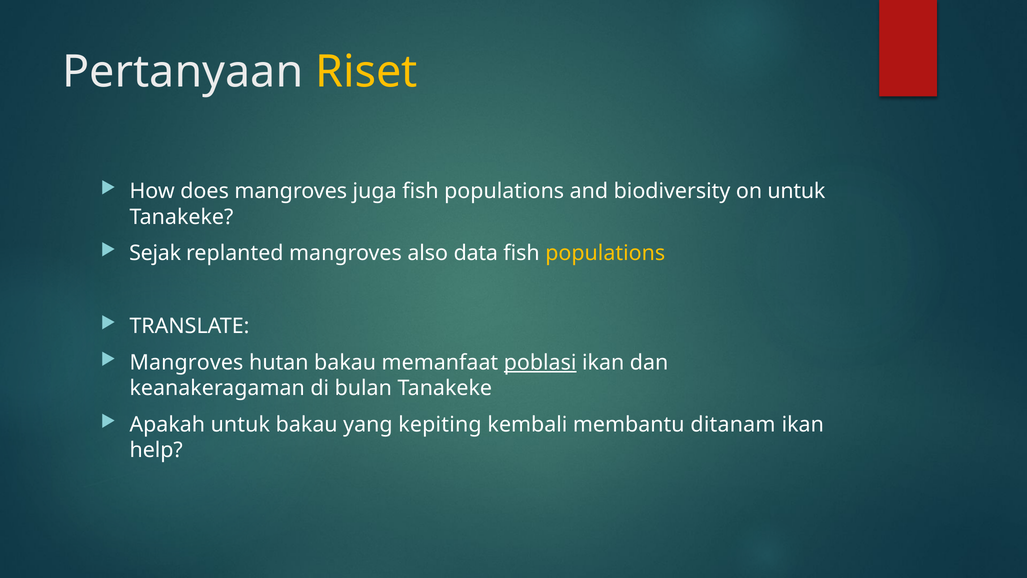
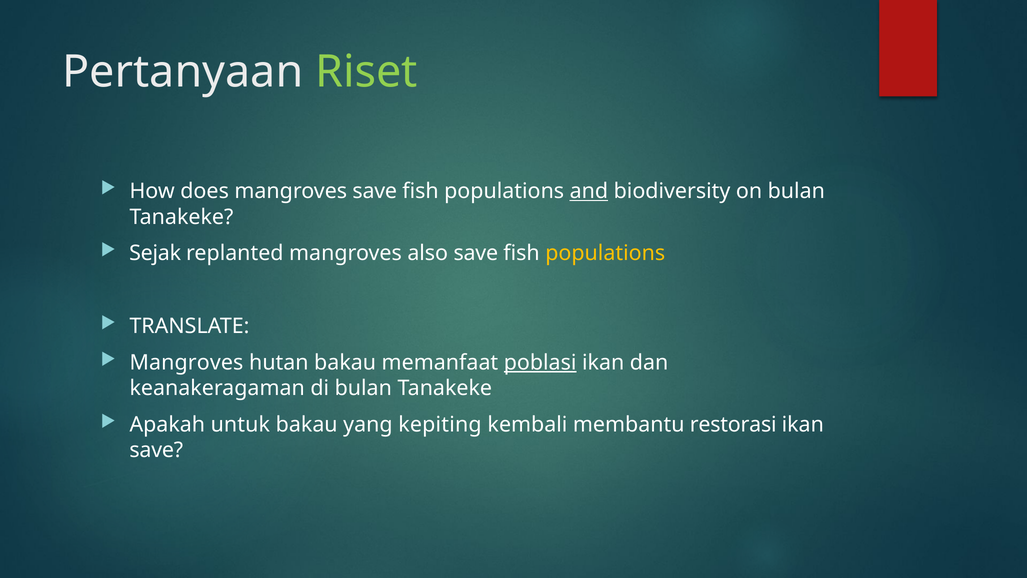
Riset colour: yellow -> light green
mangroves juga: juga -> save
and underline: none -> present
on untuk: untuk -> bulan
also data: data -> save
ditanam: ditanam -> restorasi
help at (156, 450): help -> save
